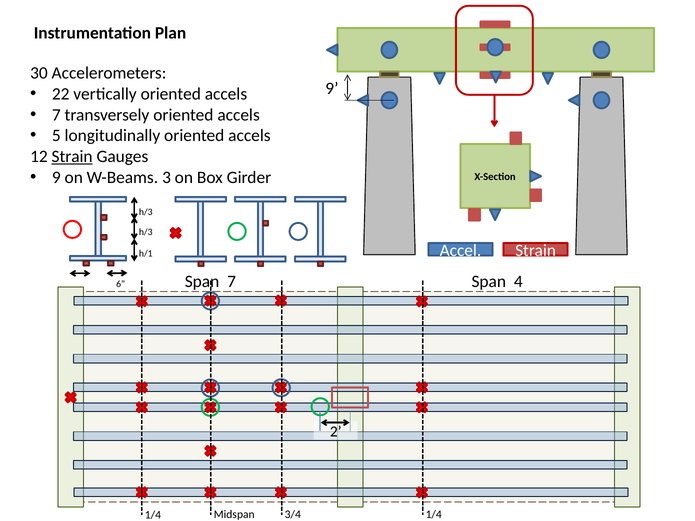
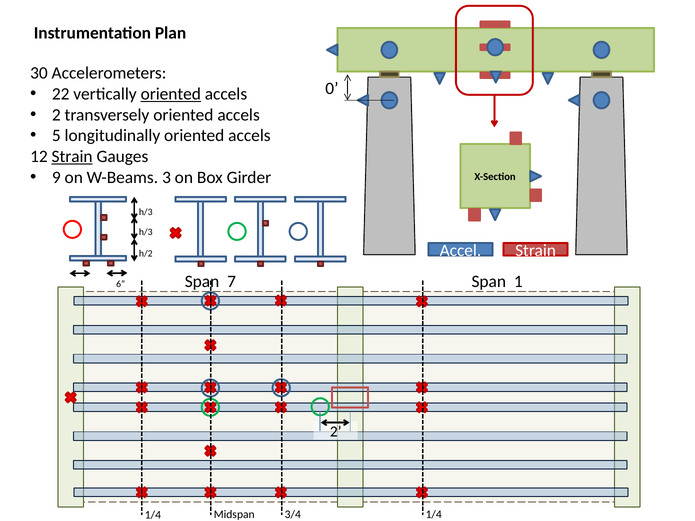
9 at (332, 89): 9 -> 0
oriented at (171, 94) underline: none -> present
7 at (56, 115): 7 -> 2
h/1: h/1 -> h/2
4: 4 -> 1
